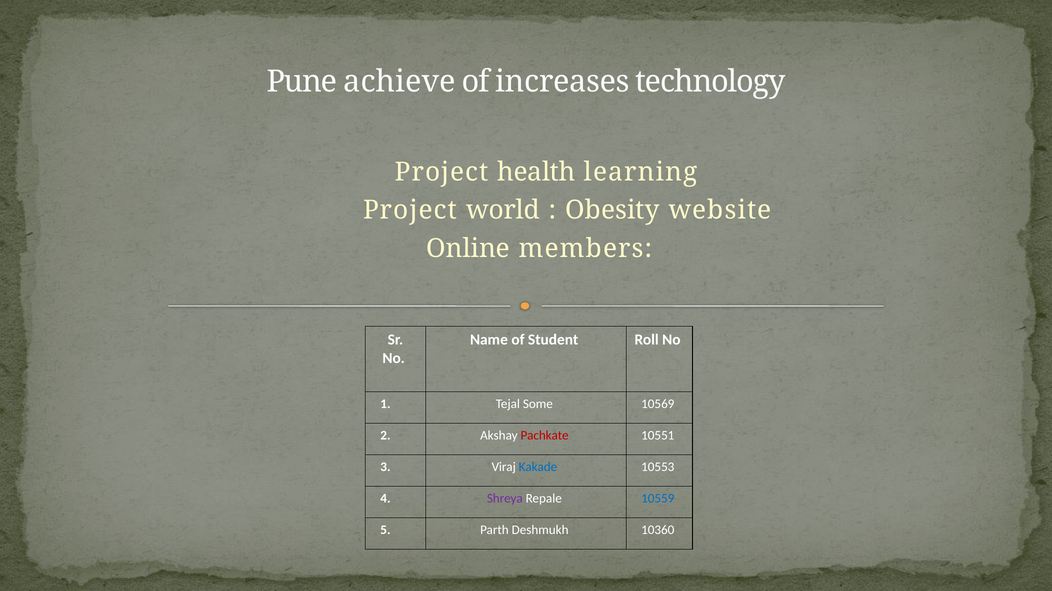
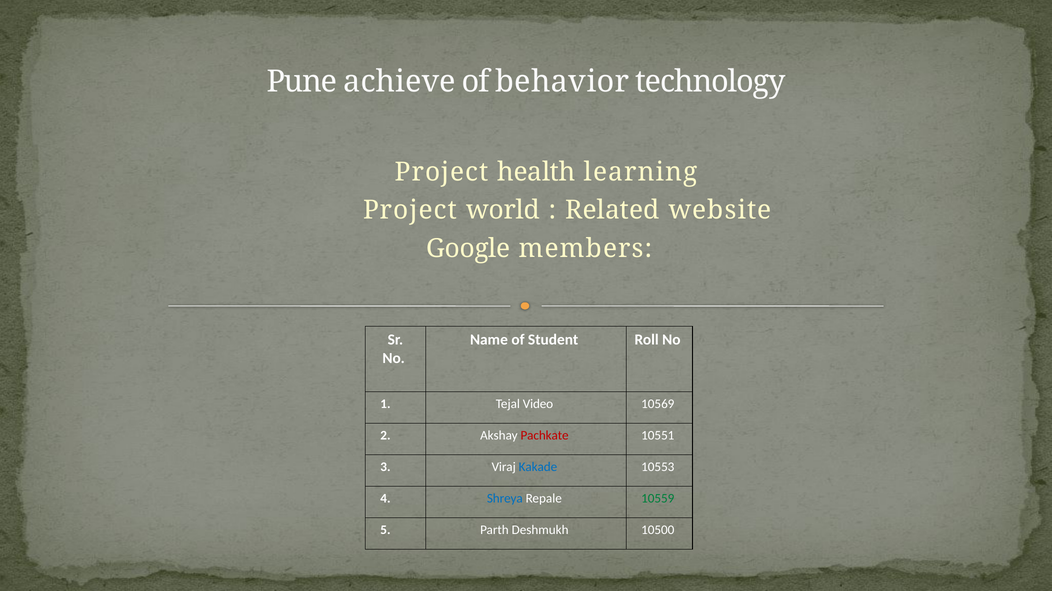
increases: increases -> behavior
Obesity: Obesity -> Related
Online: Online -> Google
Some: Some -> Video
Shreya colour: purple -> blue
10559 colour: blue -> green
10360: 10360 -> 10500
